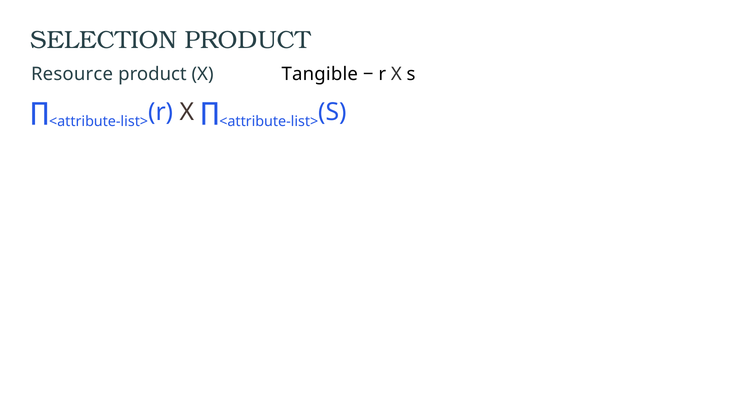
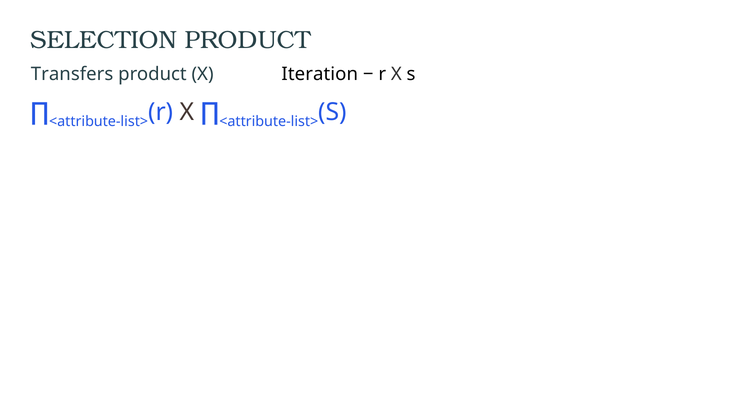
Resource: Resource -> Transfers
Tangible: Tangible -> Iteration
